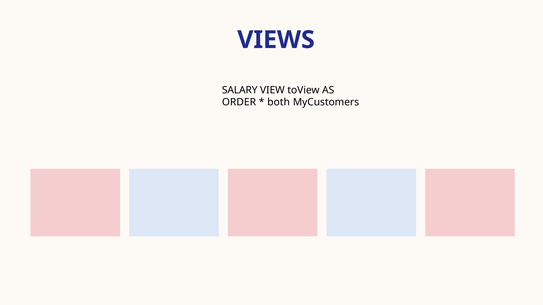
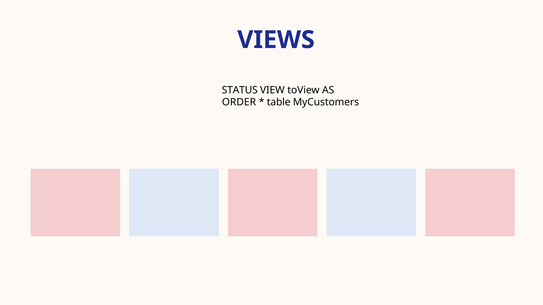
SALARY: SALARY -> STATUS
both: both -> table
